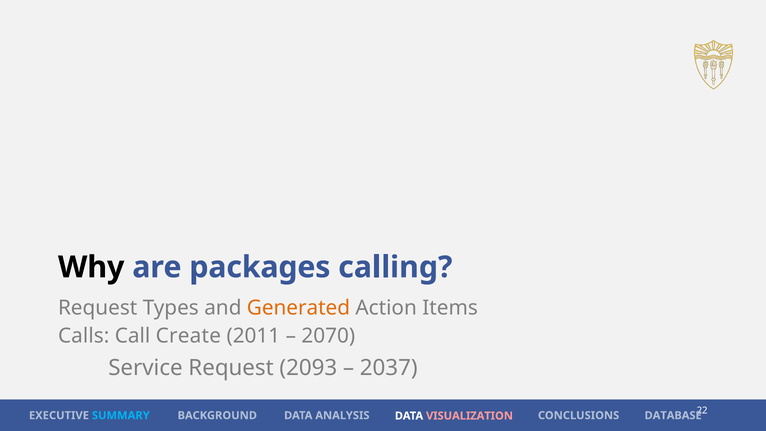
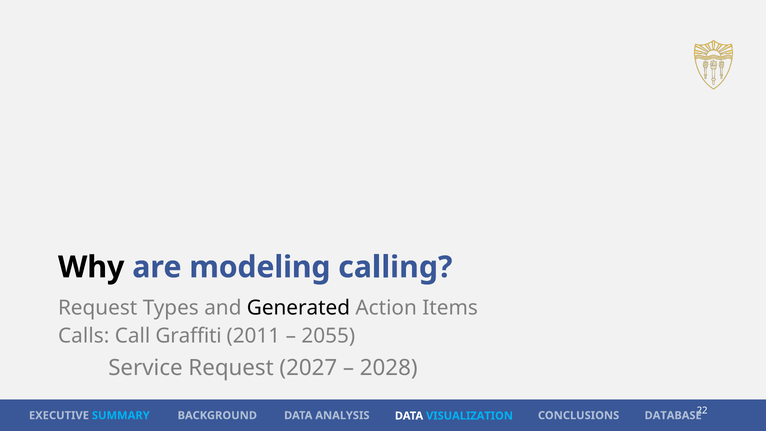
packages: packages -> modeling
Generated colour: orange -> black
Create: Create -> Graffiti
2070: 2070 -> 2055
2093: 2093 -> 2027
2037: 2037 -> 2028
VISUALIZATION colour: pink -> light blue
